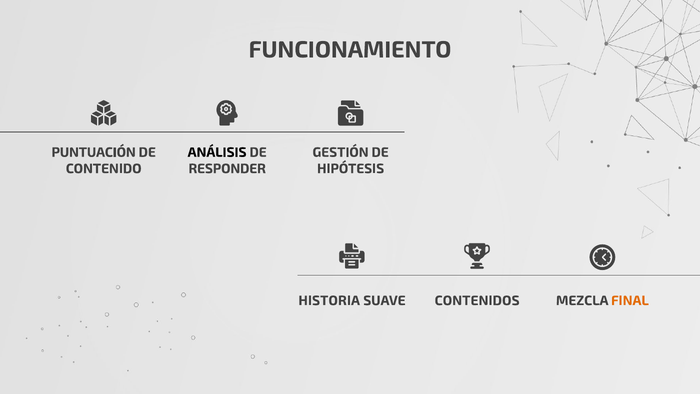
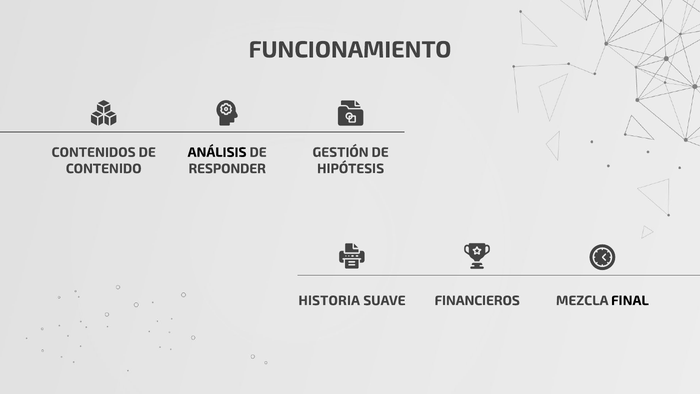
PUNTUACIÓN: PUNTUACIÓN -> CONTENIDOS
CONTENIDOS: CONTENIDOS -> FINANCIEROS
FINAL colour: orange -> black
